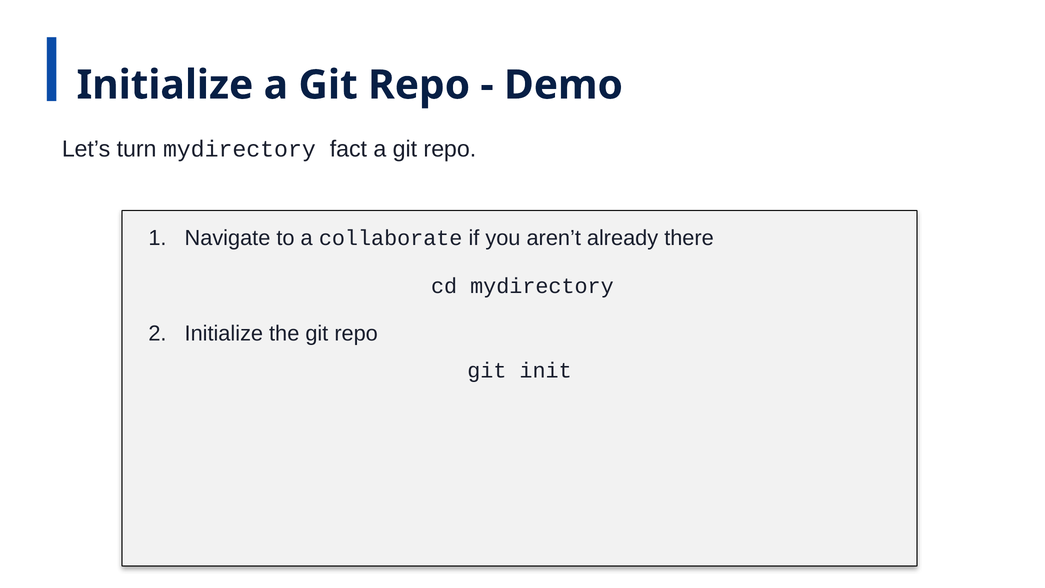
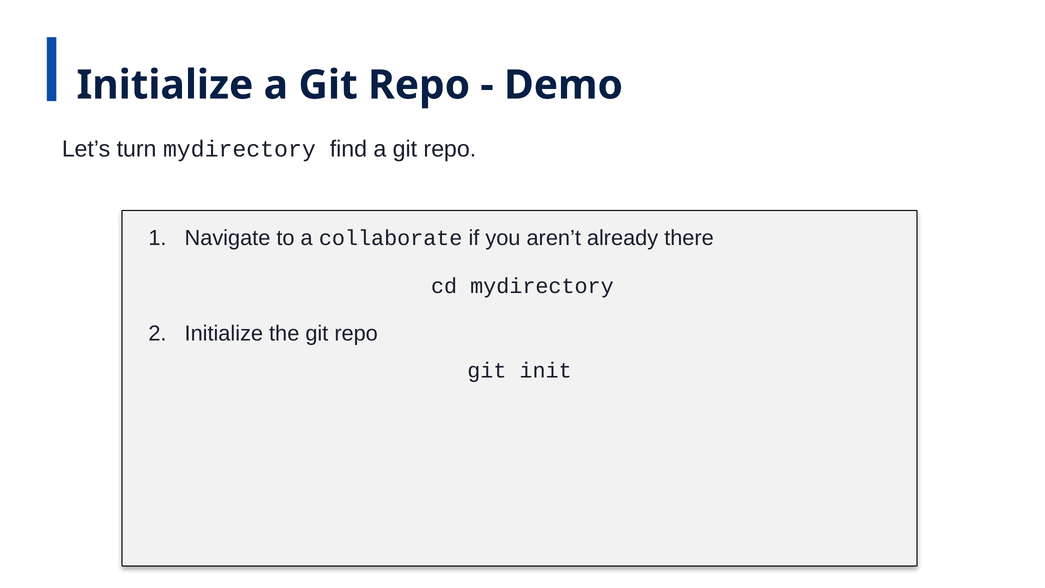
fact: fact -> find
